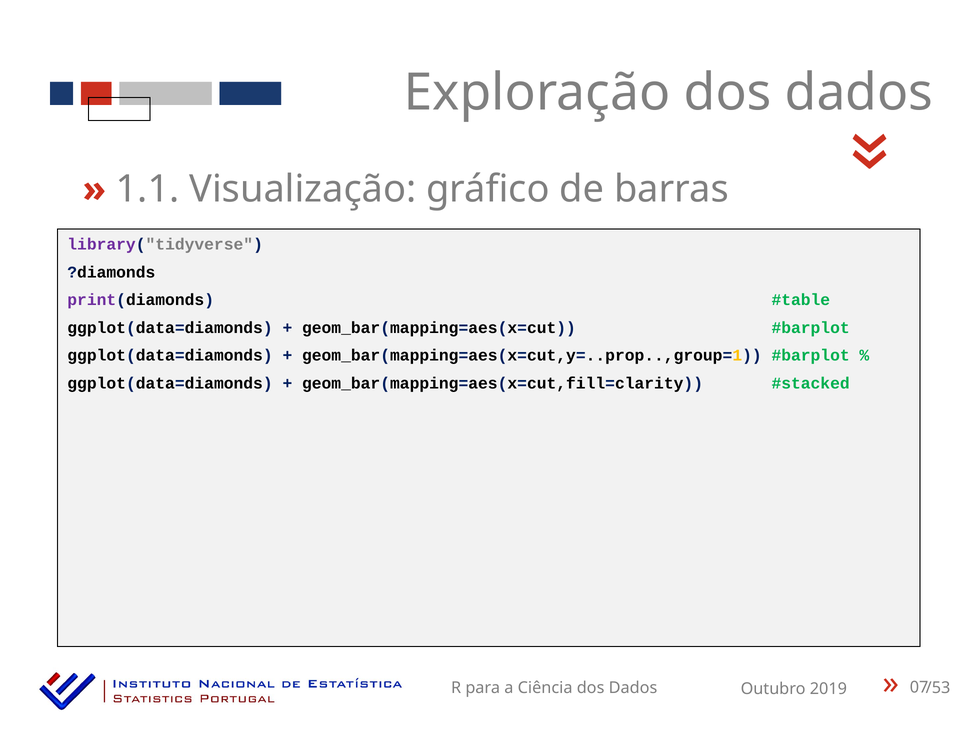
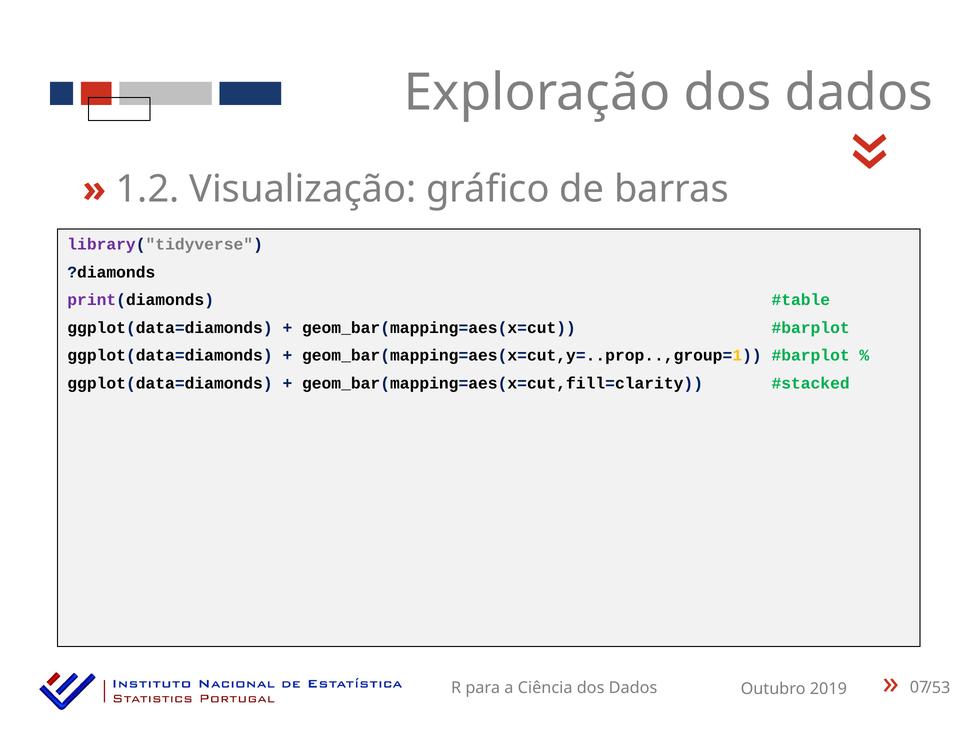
1.1: 1.1 -> 1.2
